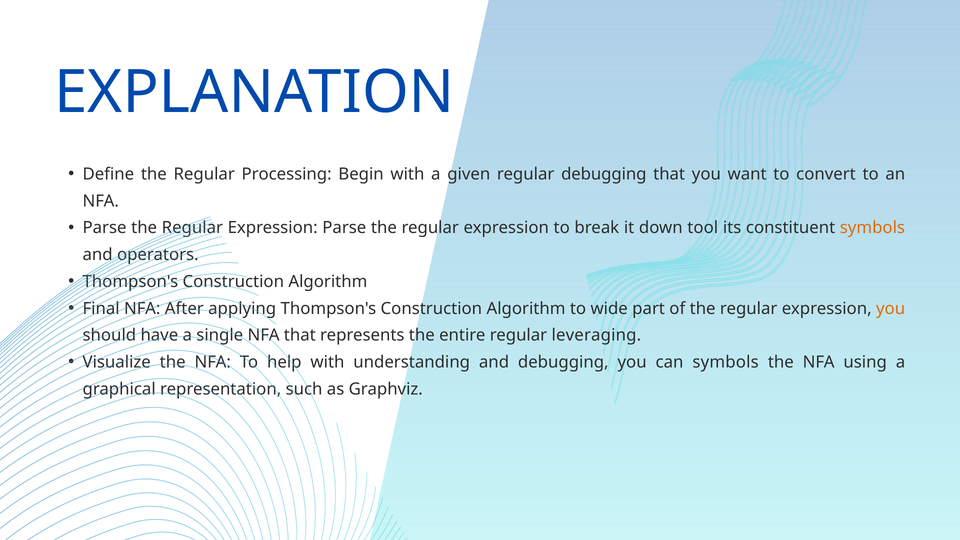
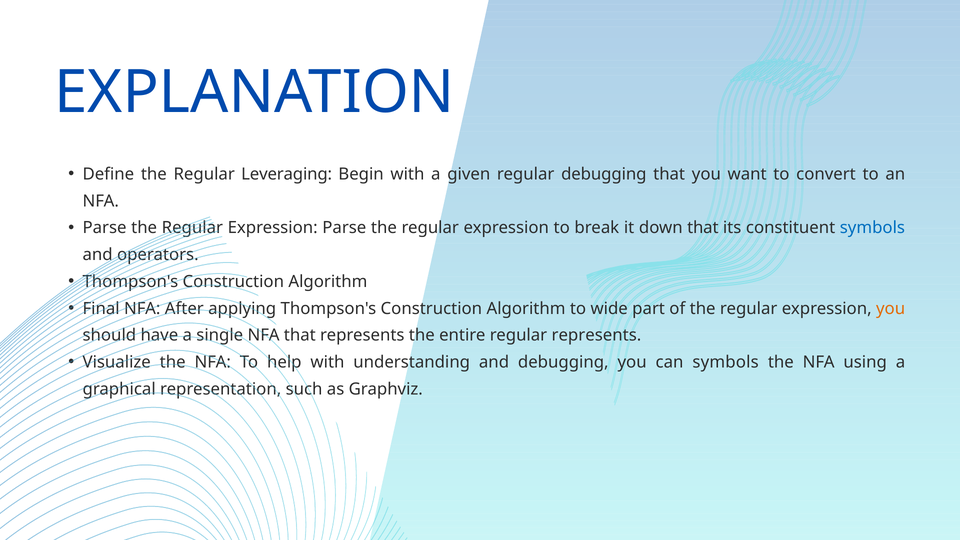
Processing: Processing -> Leveraging
down tool: tool -> that
symbols at (872, 228) colour: orange -> blue
regular leveraging: leveraging -> represents
